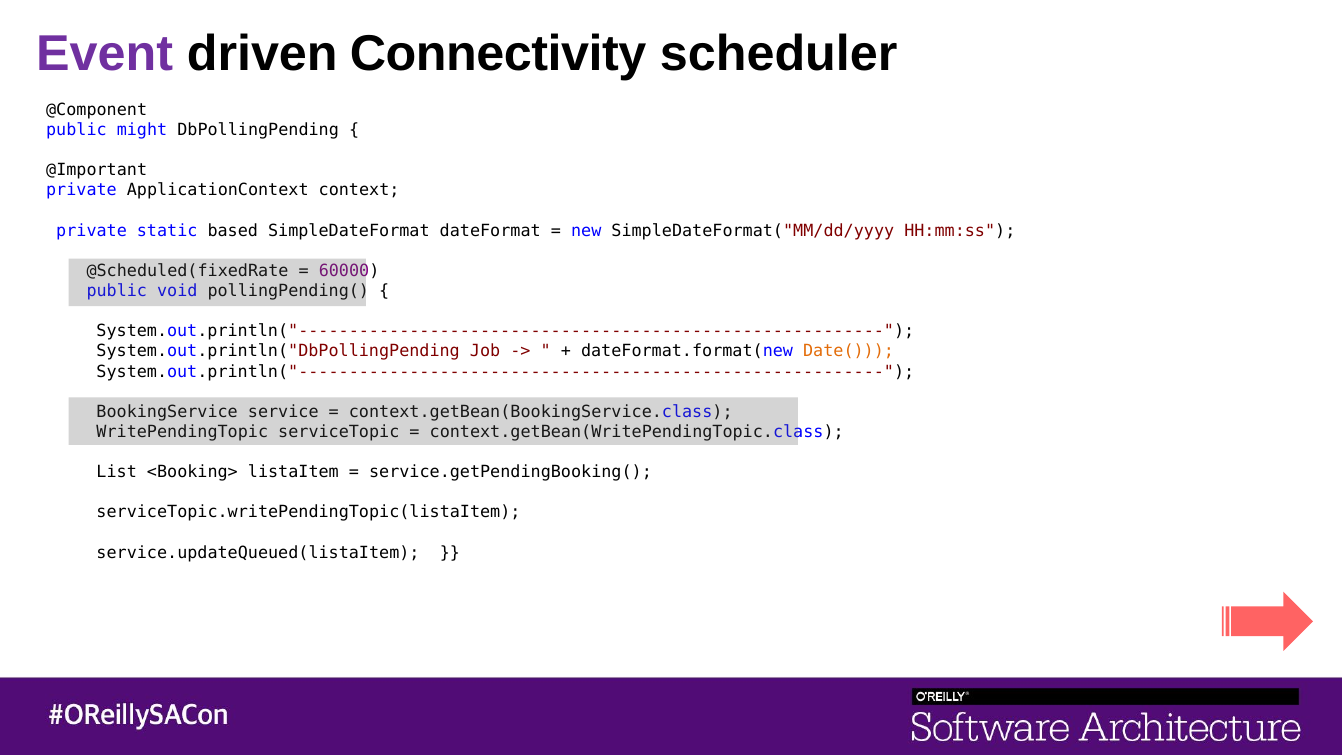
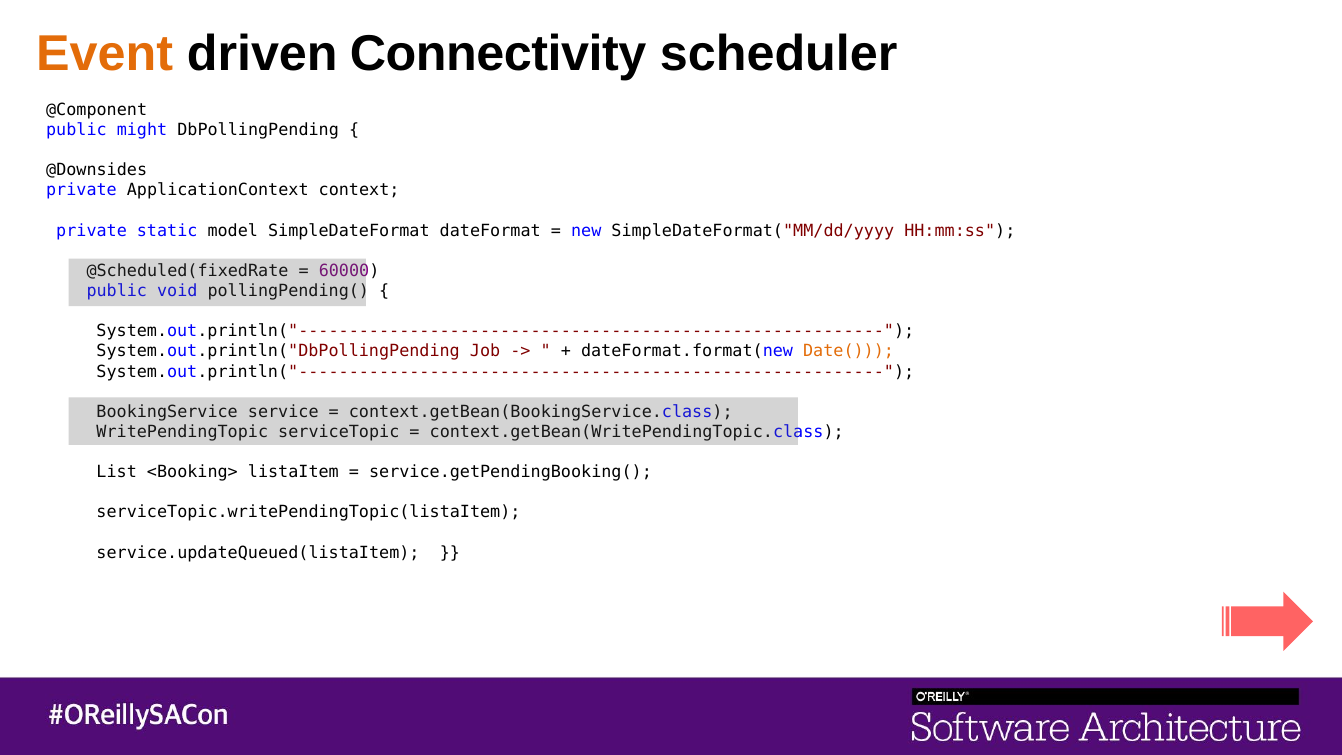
Event colour: purple -> orange
@Important: @Important -> @Downsides
based: based -> model
